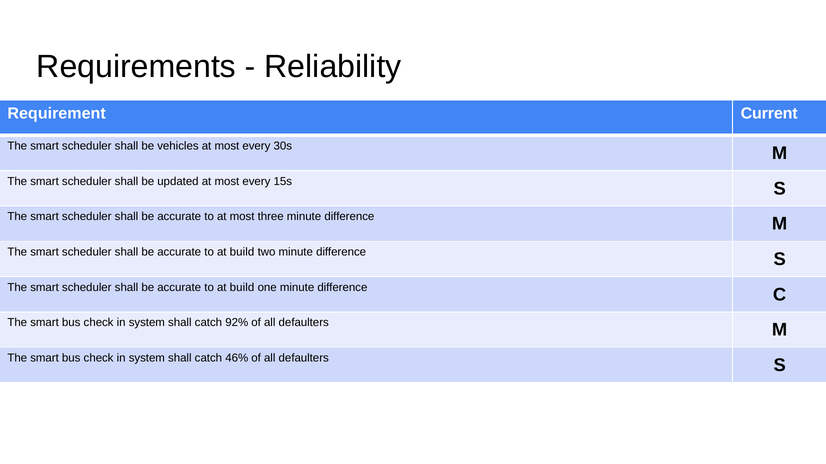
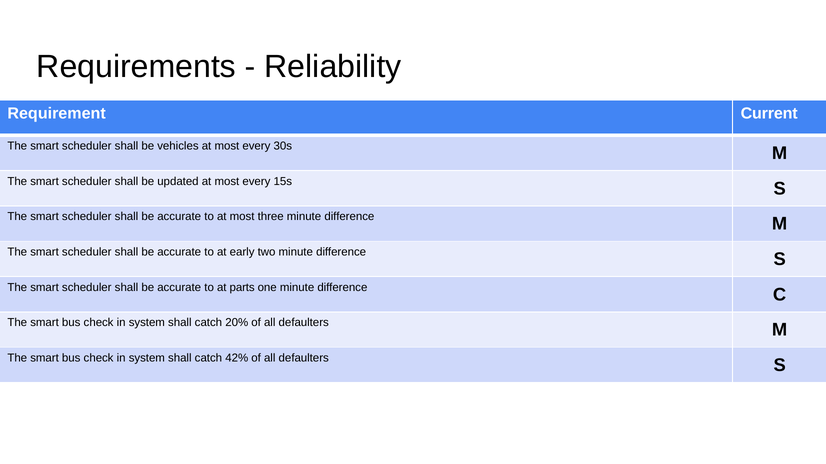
build at (242, 252): build -> early
build at (242, 288): build -> parts
92%: 92% -> 20%
46%: 46% -> 42%
